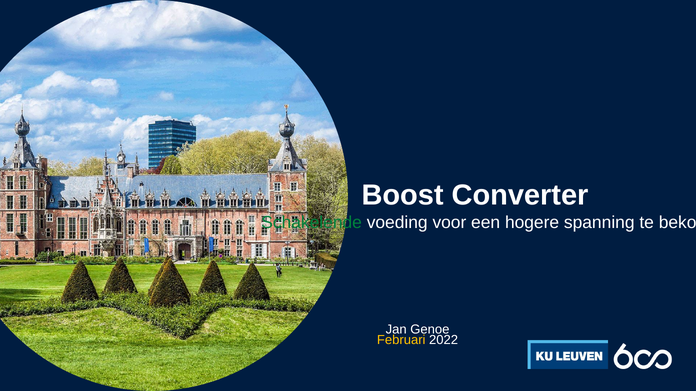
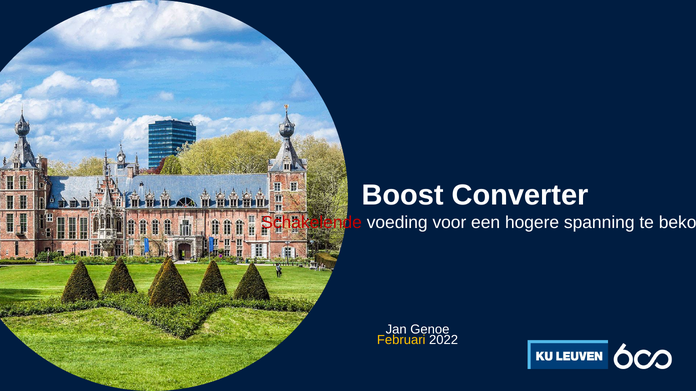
Schakelende colour: green -> red
